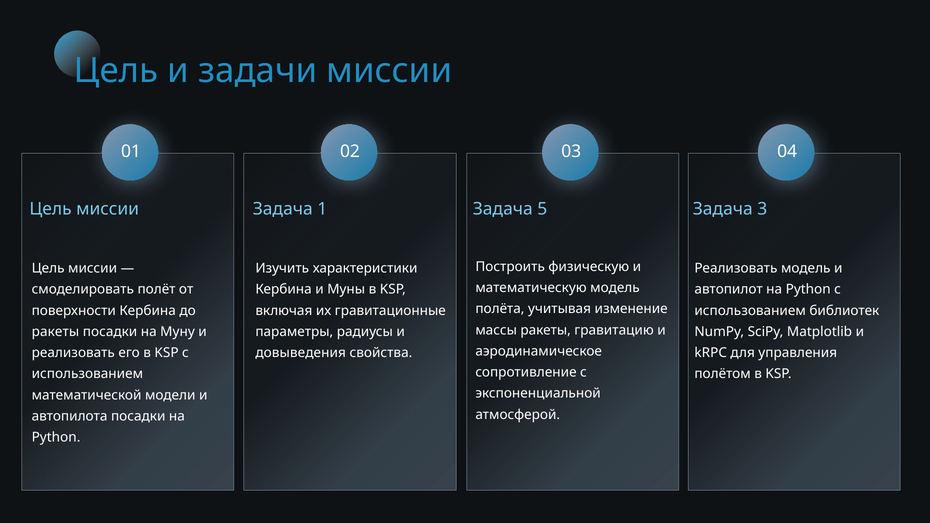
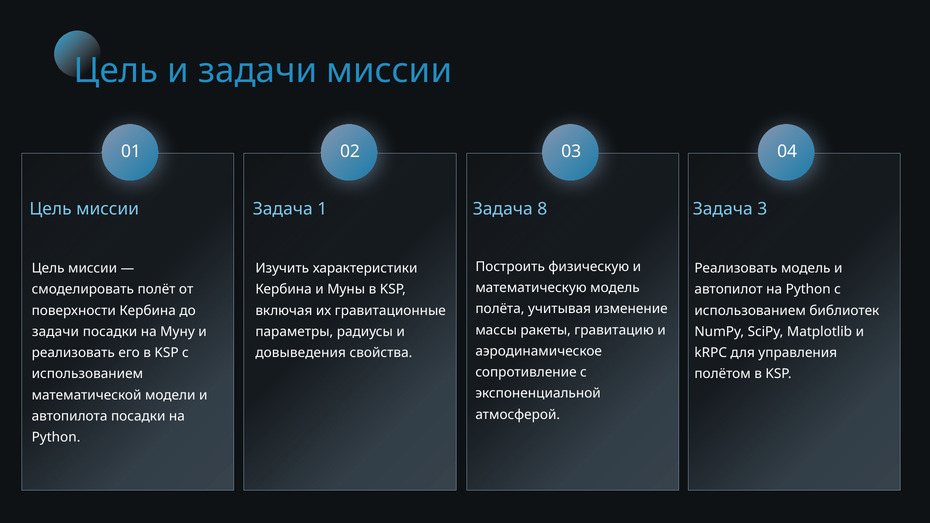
5: 5 -> 8
ракеты at (55, 332): ракеты -> задачи
